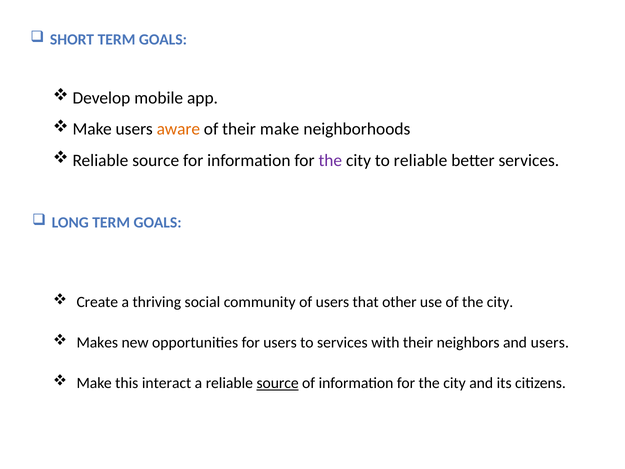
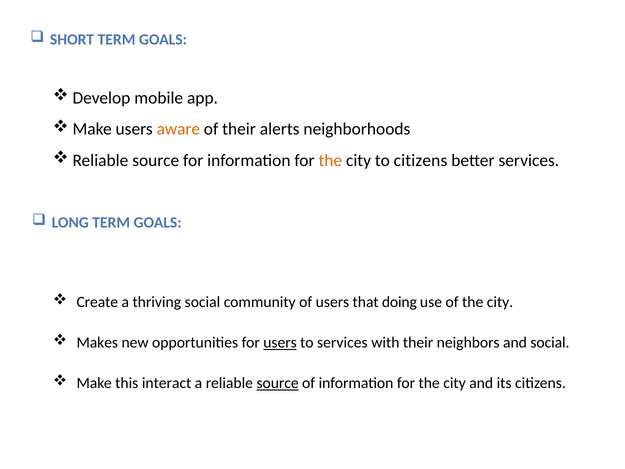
their make: make -> alerts
the at (330, 160) colour: purple -> orange
to reliable: reliable -> citizens
other: other -> doing
users at (280, 342) underline: none -> present
and users: users -> social
